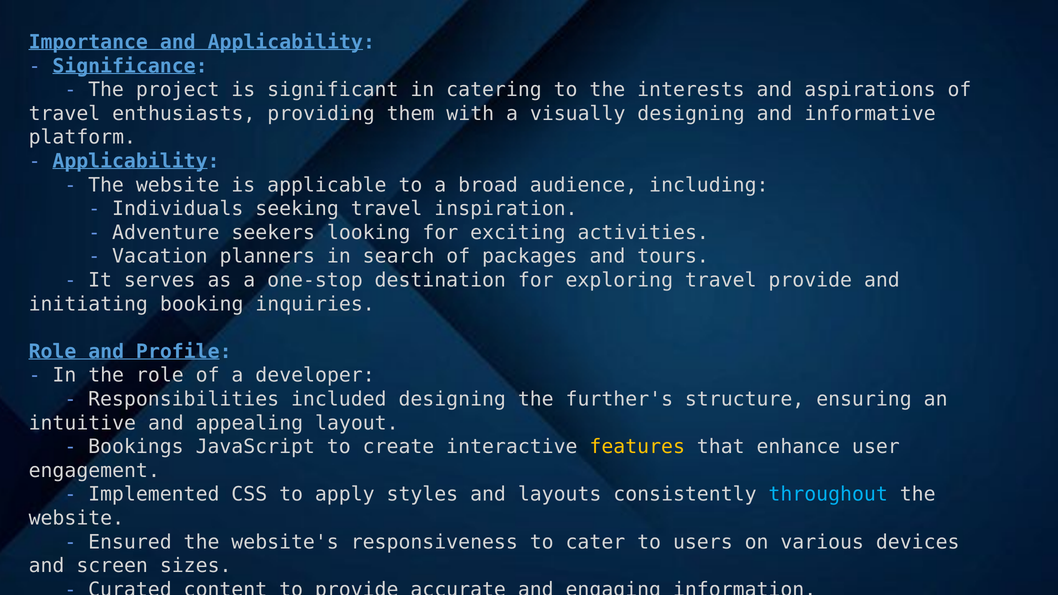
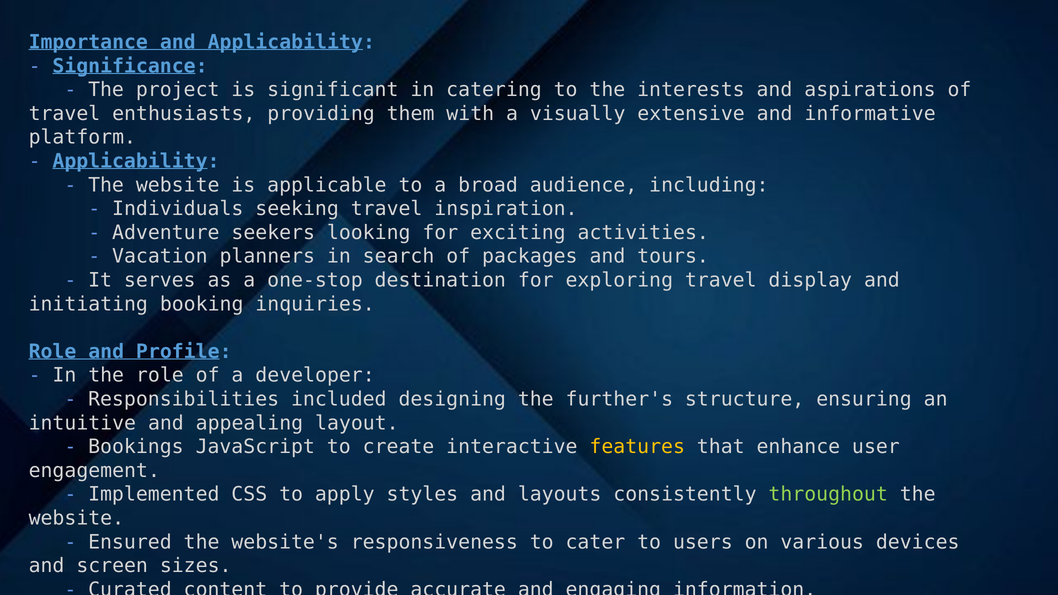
visually designing: designing -> extensive
travel provide: provide -> display
throughout colour: light blue -> light green
